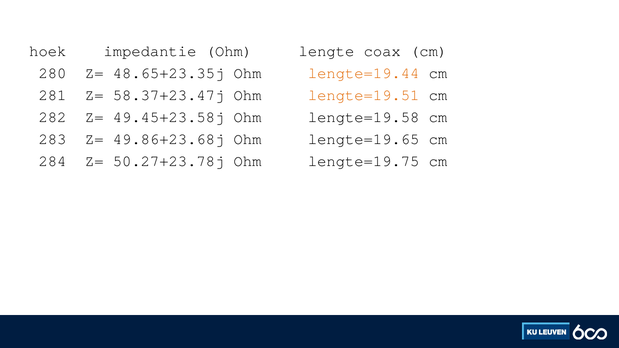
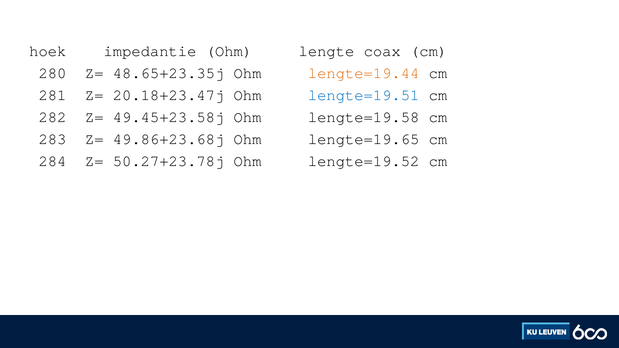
58.37+23.47j: 58.37+23.47j -> 20.18+23.47j
lengte=19.51 colour: orange -> blue
lengte=19.75: lengte=19.75 -> lengte=19.52
